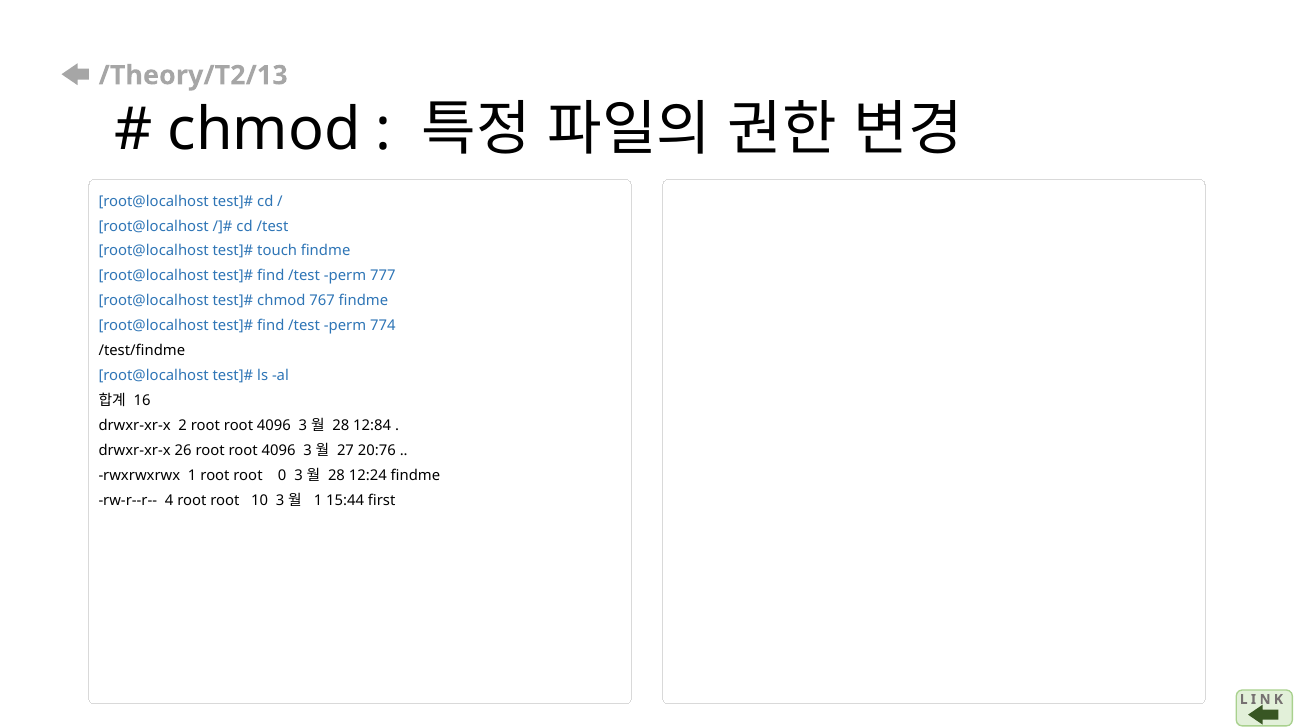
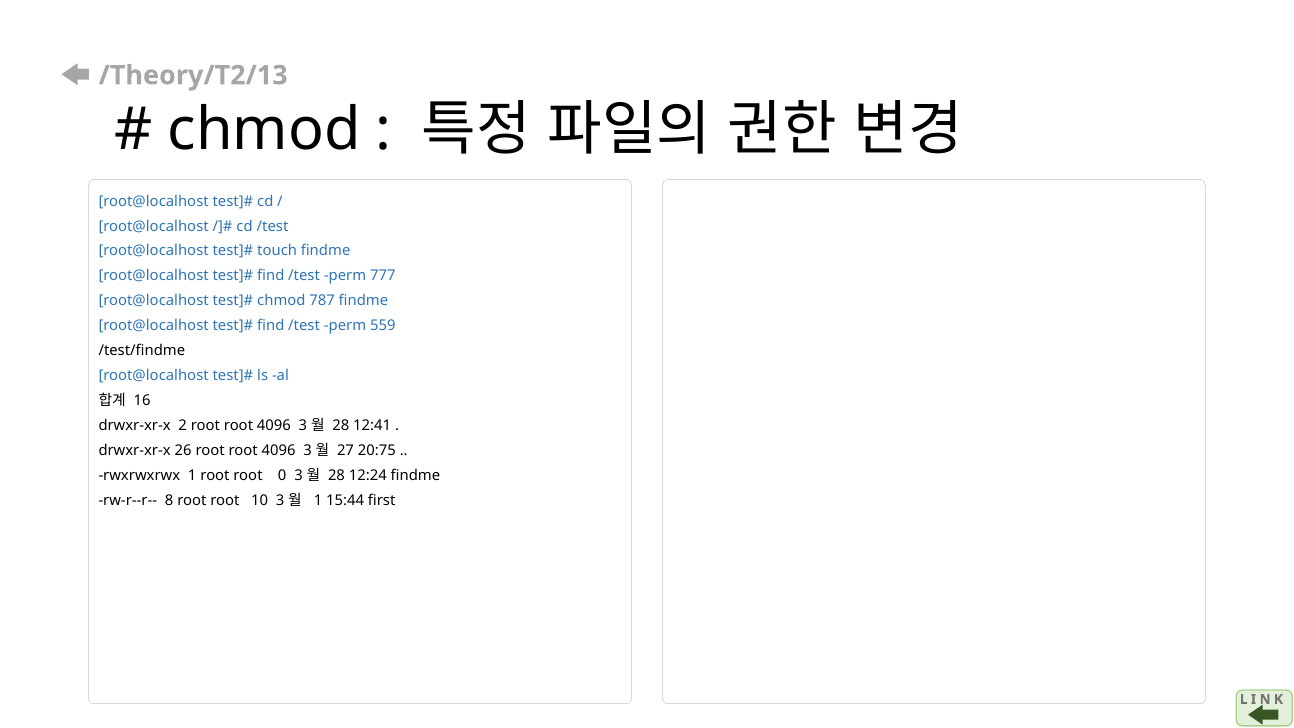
767: 767 -> 787
774: 774 -> 559
12:84: 12:84 -> 12:41
20:76: 20:76 -> 20:75
4: 4 -> 8
